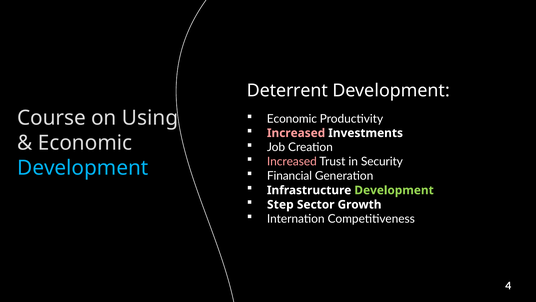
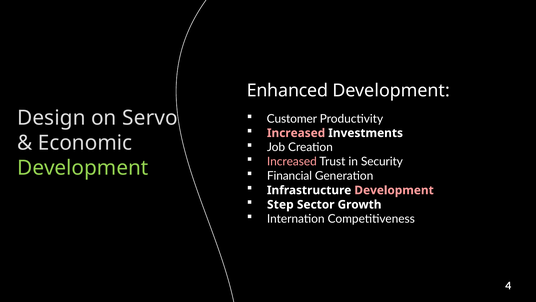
Deterrent: Deterrent -> Enhanced
Course: Course -> Design
Using: Using -> Servo
Economic at (292, 119): Economic -> Customer
Development at (83, 168) colour: light blue -> light green
Development at (394, 190) colour: light green -> pink
